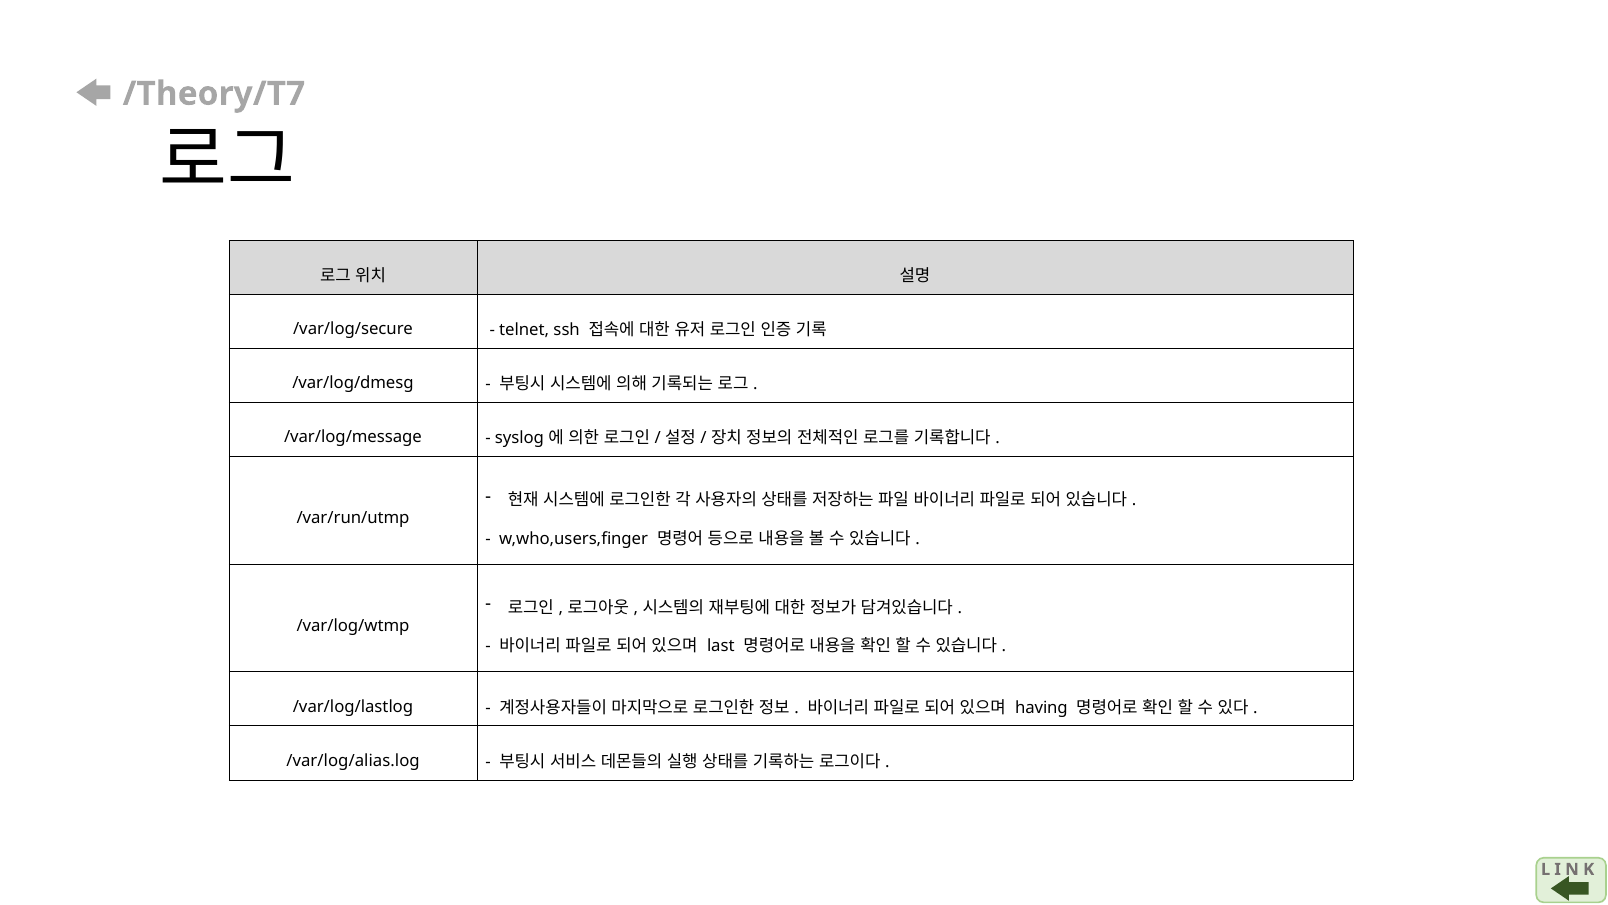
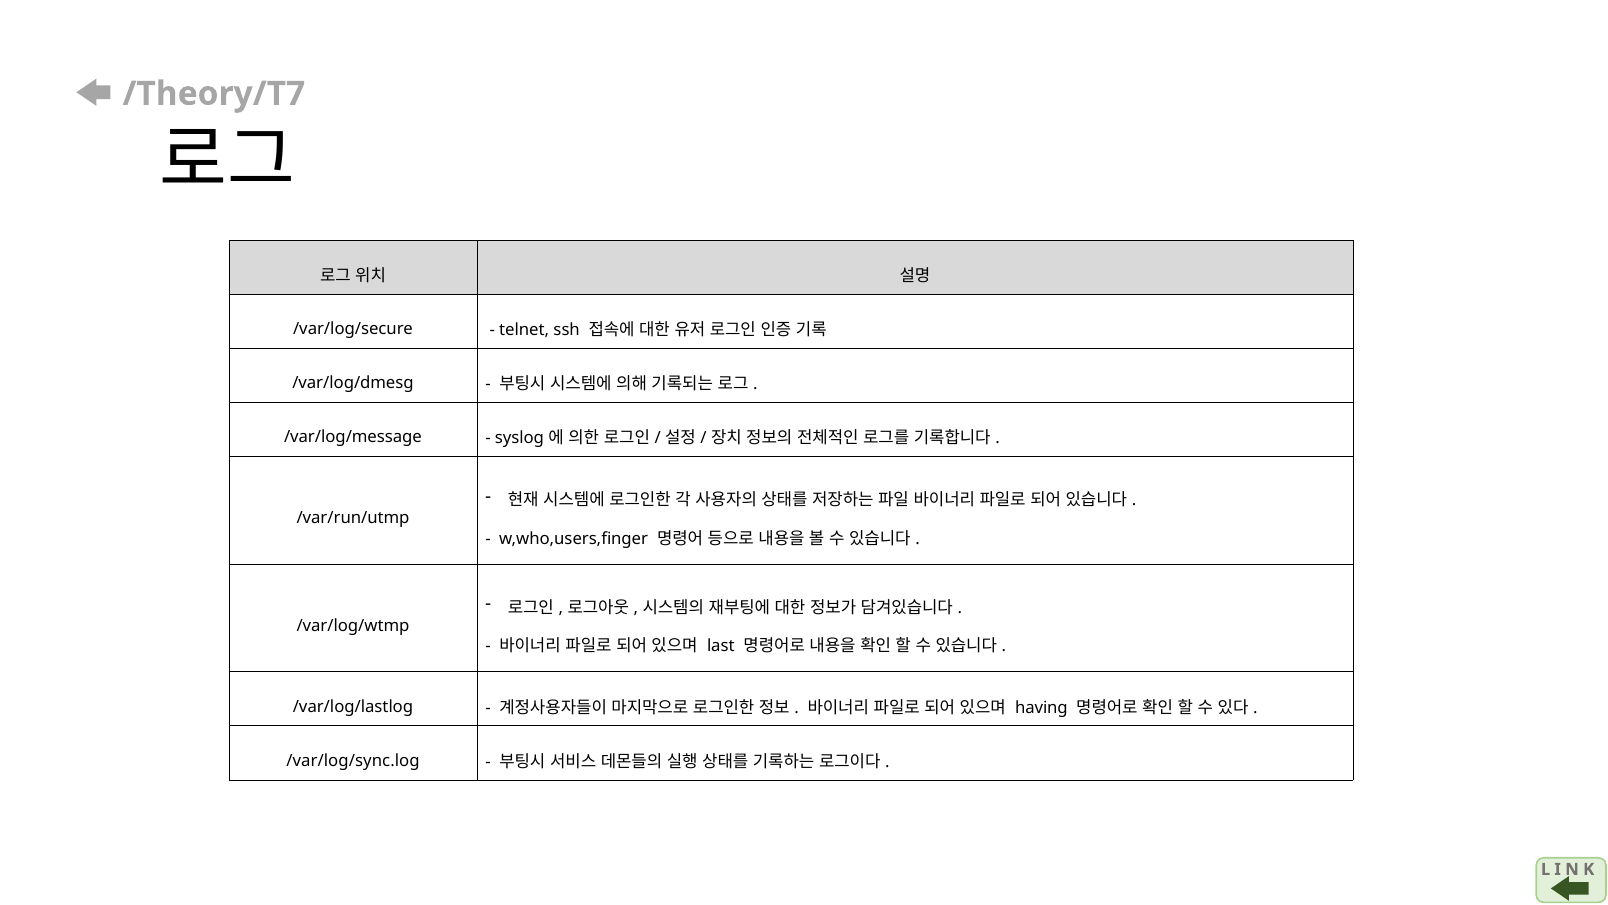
/var/log/alias.log: /var/log/alias.log -> /var/log/sync.log
